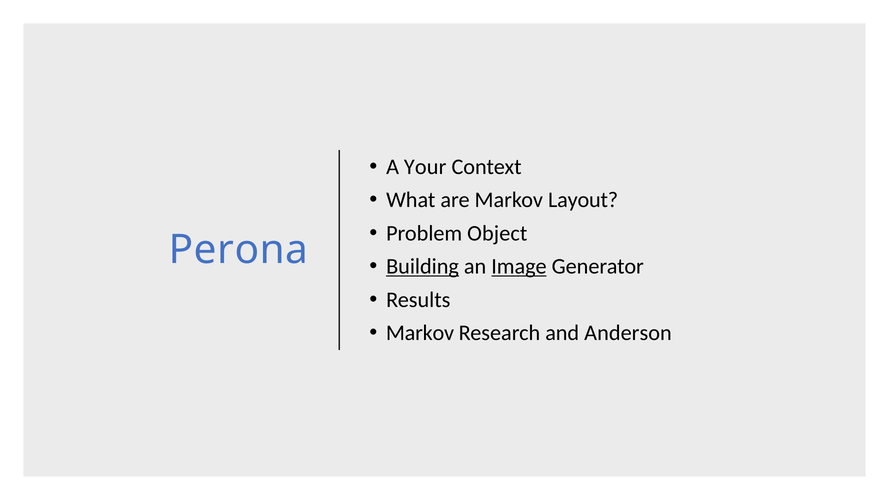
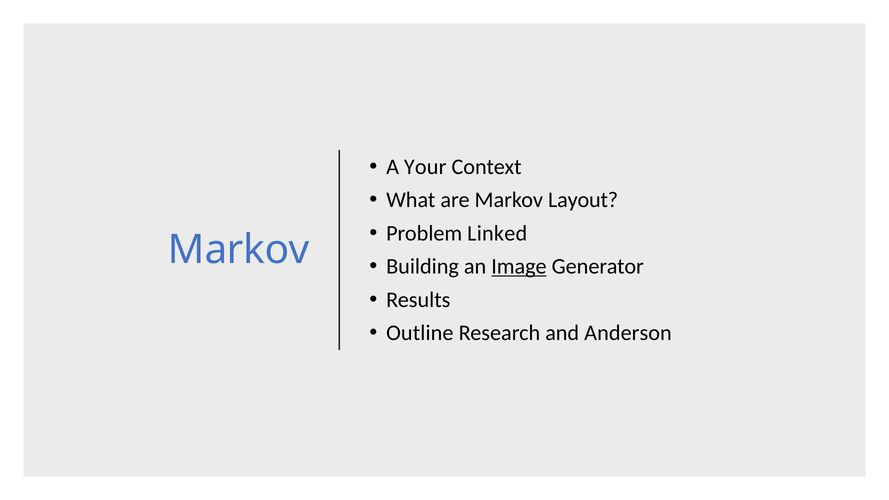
Object: Object -> Linked
Perona at (238, 250): Perona -> Markov
Building underline: present -> none
Markov at (420, 333): Markov -> Outline
